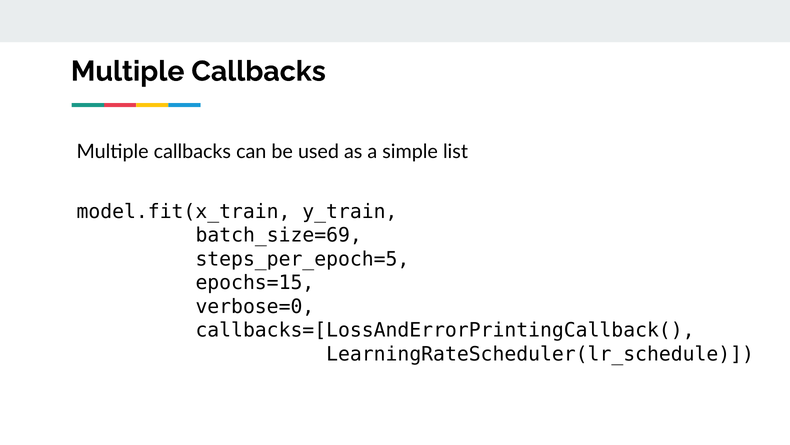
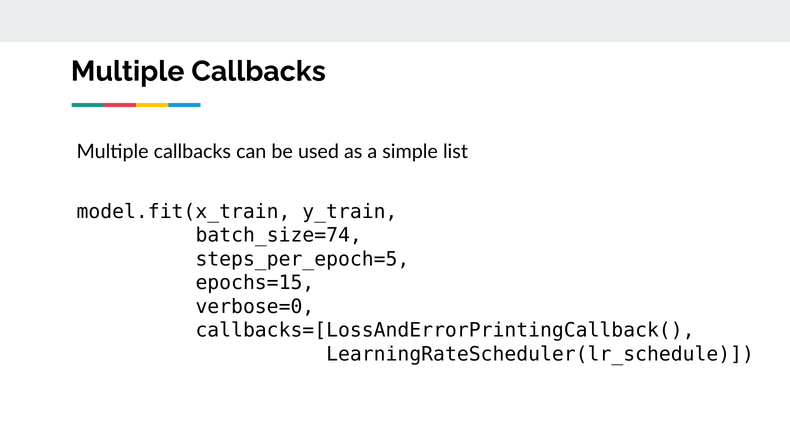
batch_size=69: batch_size=69 -> batch_size=74
